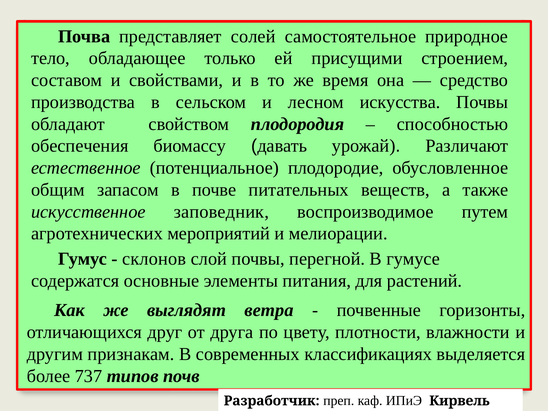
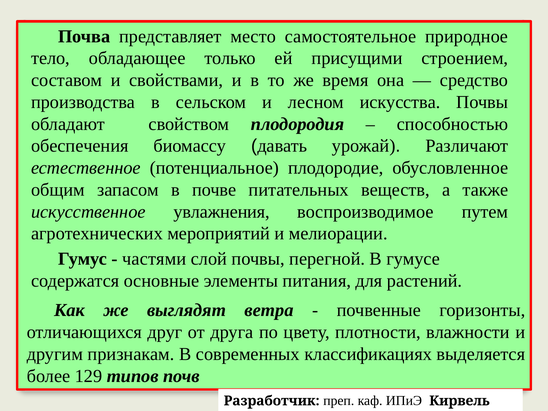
солей: солей -> место
заповедник: заповедник -> увлажнения
склонов: склонов -> частями
737: 737 -> 129
